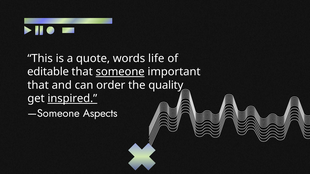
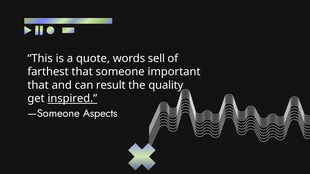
life: life -> sell
editable: editable -> farthest
someone underline: present -> none
order: order -> result
